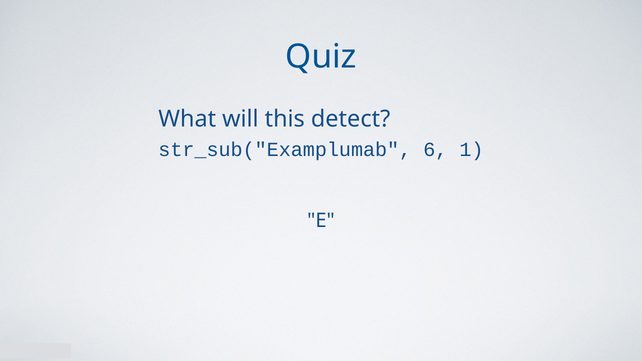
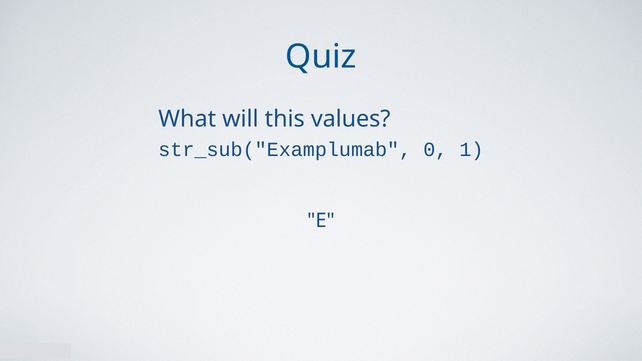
detect: detect -> values
6: 6 -> 0
